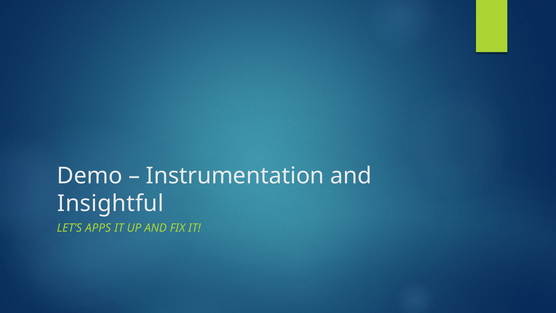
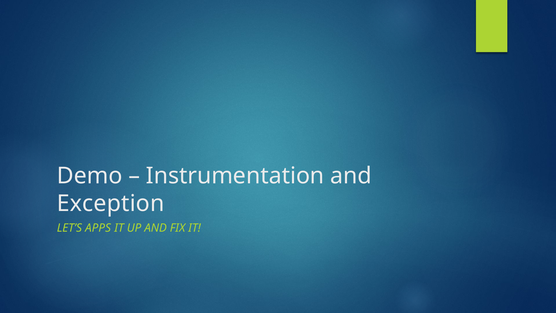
Insightful: Insightful -> Exception
